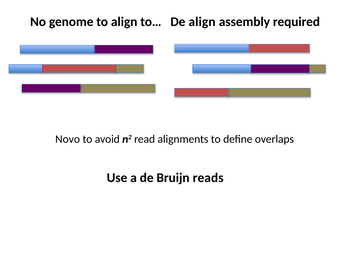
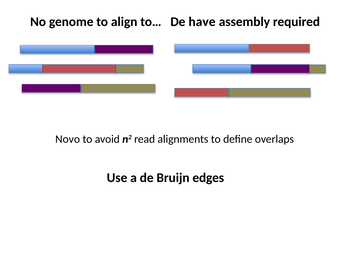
De align: align -> have
reads: reads -> edges
